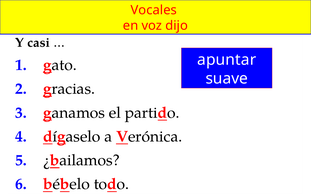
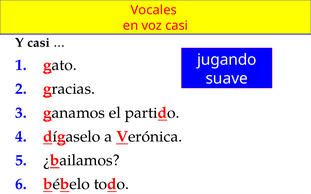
voz dijo: dijo -> casi
apuntar: apuntar -> jugando
